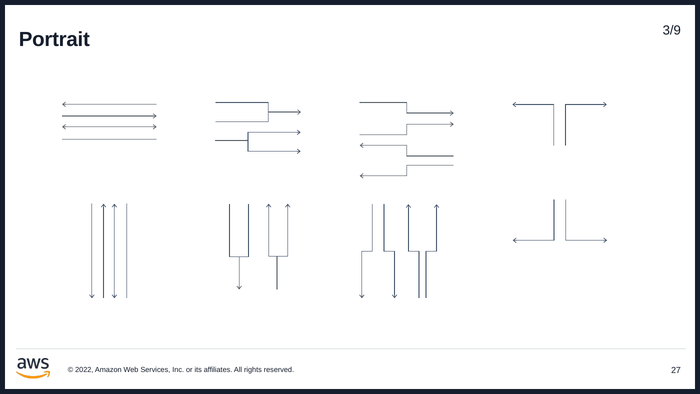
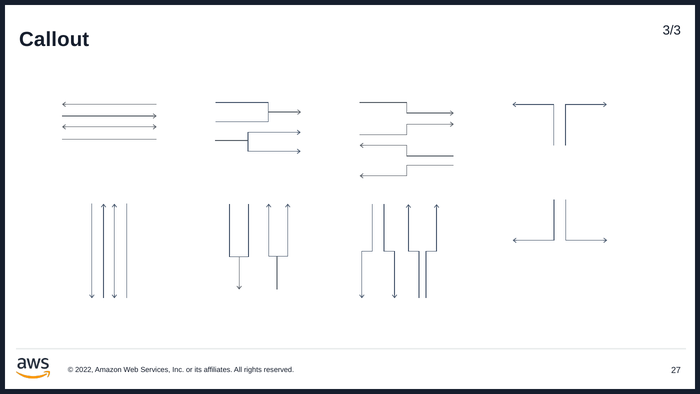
3/9: 3/9 -> 3/3
Portrait: Portrait -> Callout
